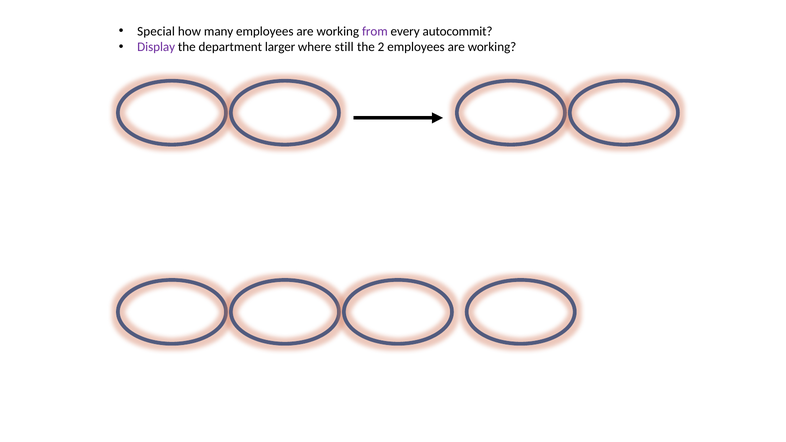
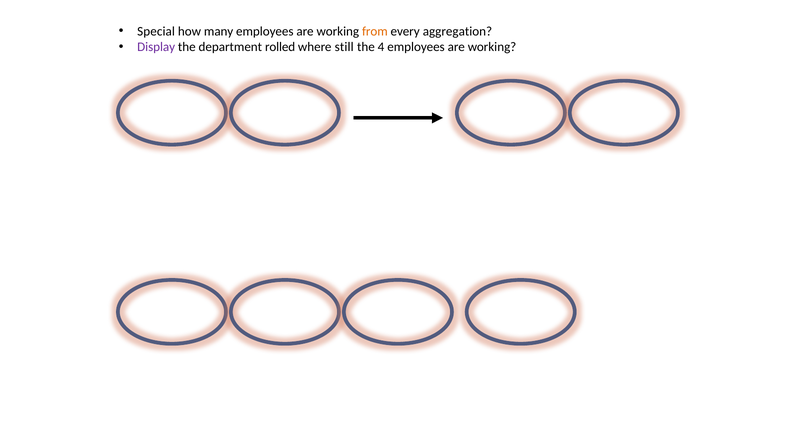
from colour: purple -> orange
autocommit: autocommit -> aggregation
larger: larger -> rolled
2: 2 -> 4
